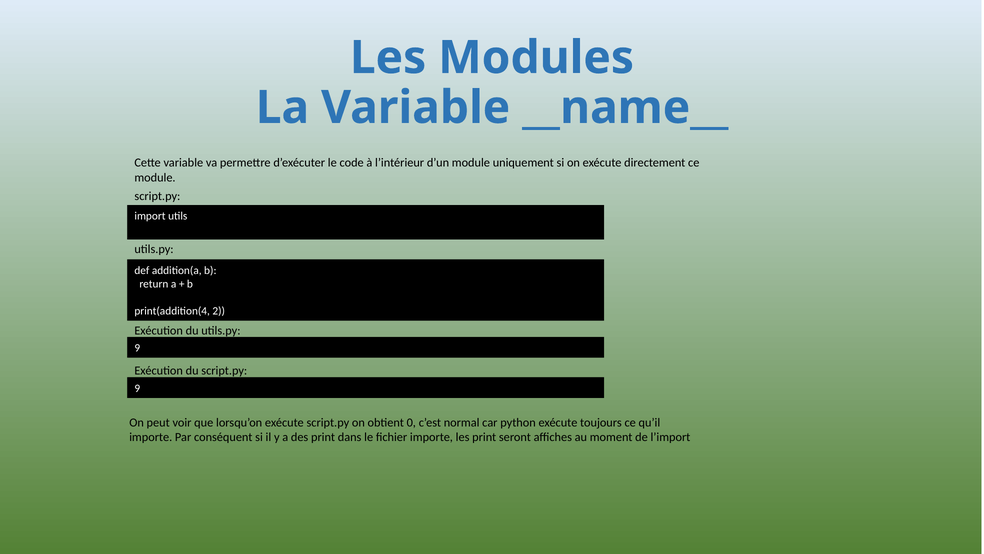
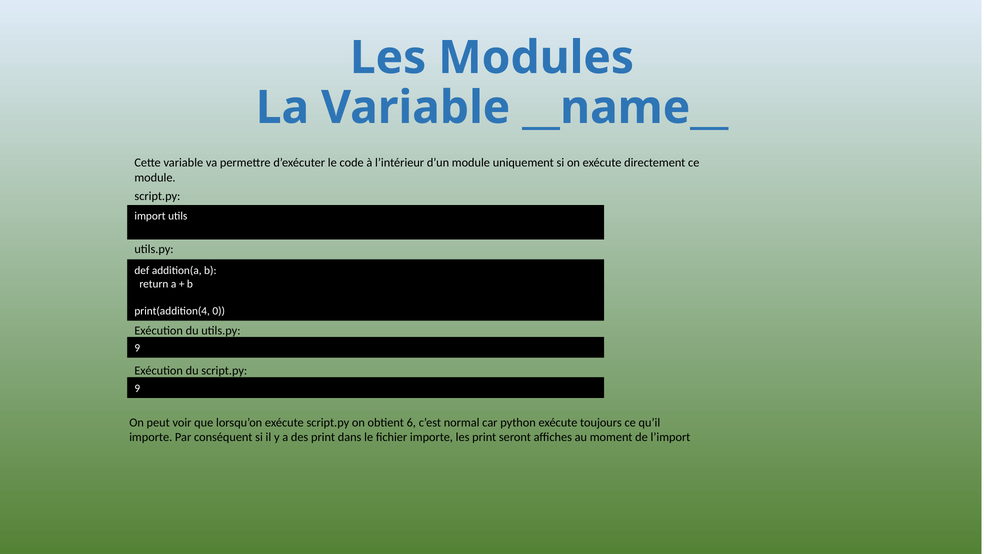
2: 2 -> 0
0: 0 -> 6
